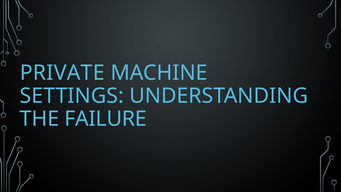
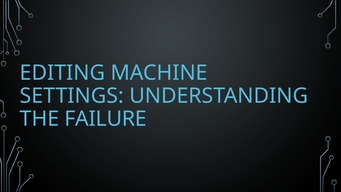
PRIVATE: PRIVATE -> EDITING
